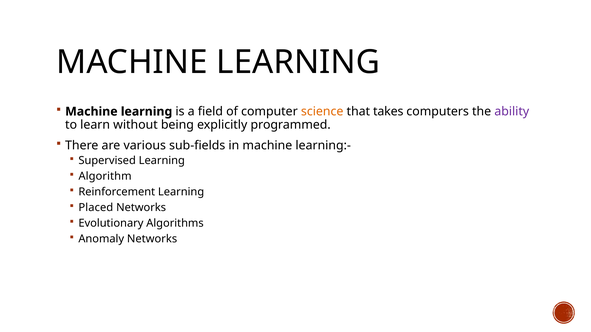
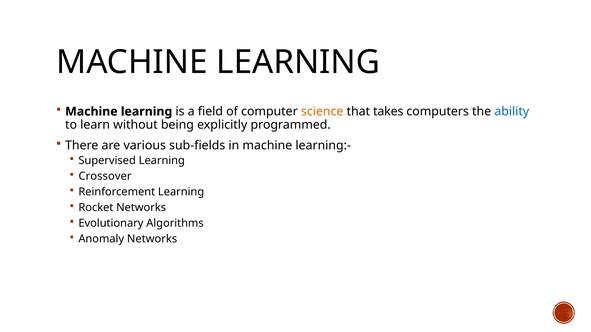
ability colour: purple -> blue
Algorithm: Algorithm -> Crossover
Placed: Placed -> Rocket
